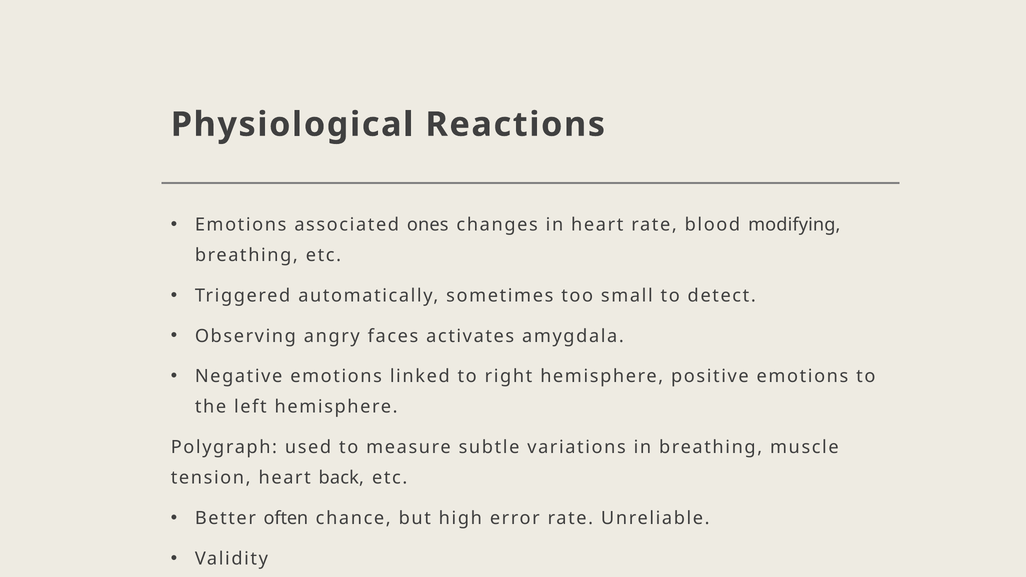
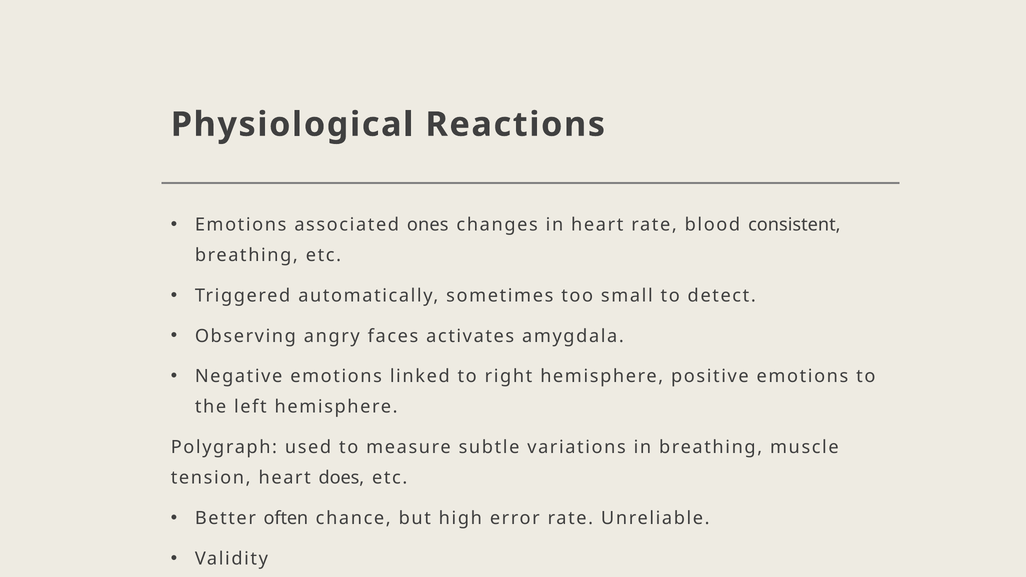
modifying: modifying -> consistent
back: back -> does
